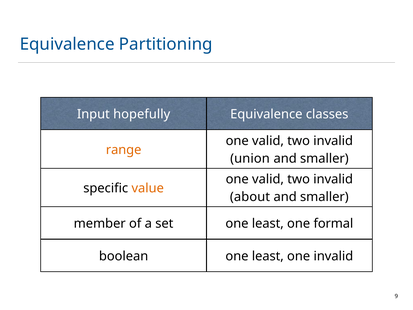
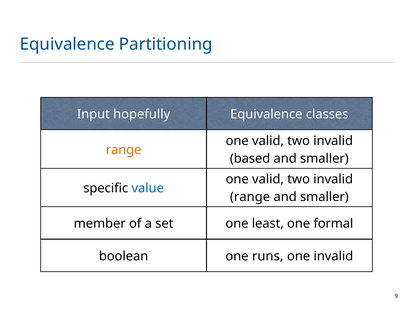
union: union -> based
value colour: orange -> blue
about at (250, 197): about -> range
boolean one least: least -> runs
